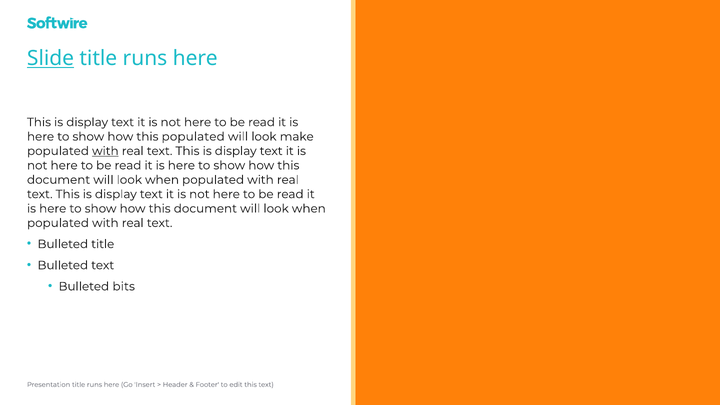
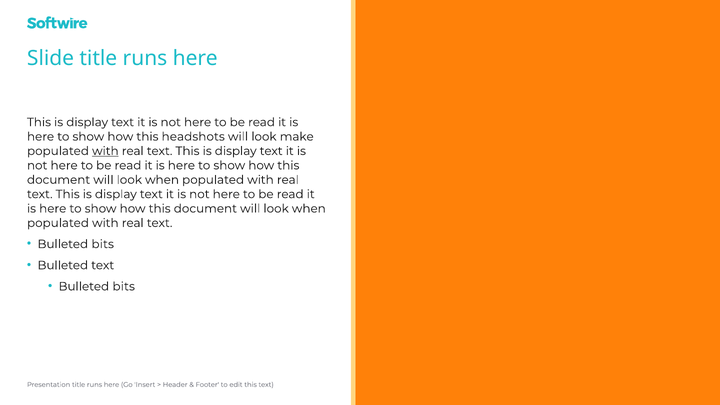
Slide underline: present -> none
this populated: populated -> headshots
title at (103, 244): title -> bits
